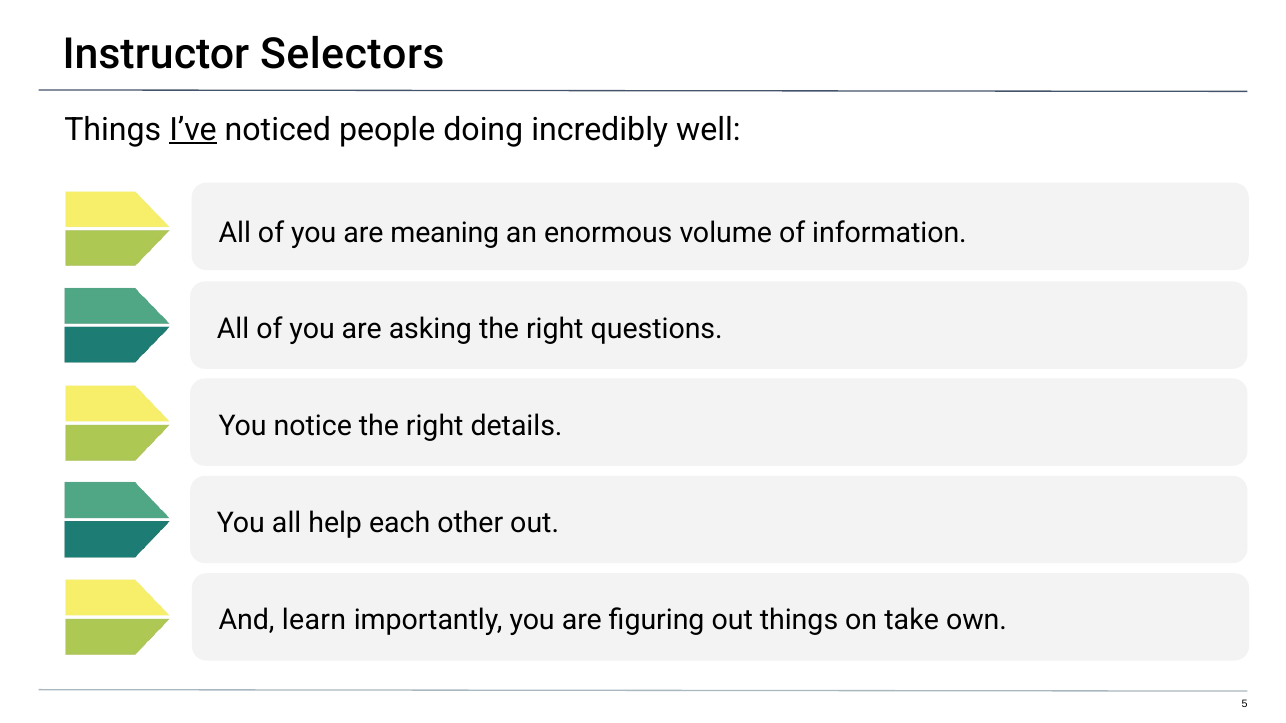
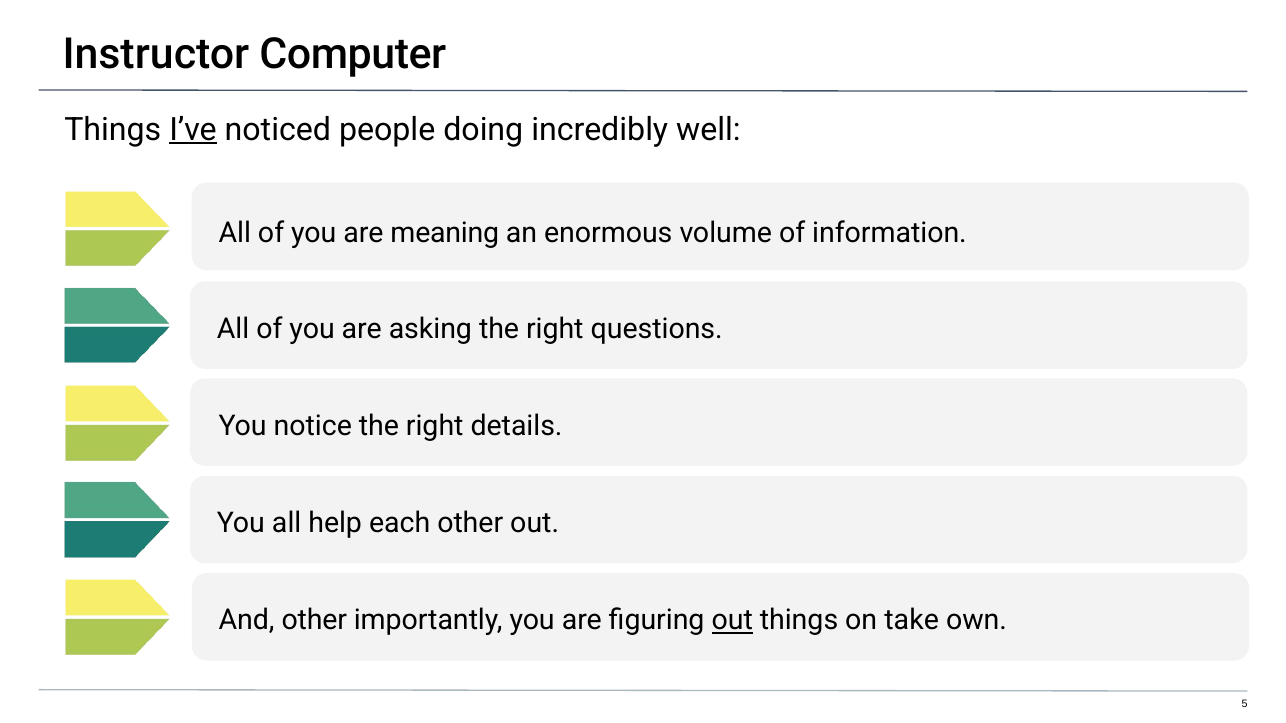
Selectors: Selectors -> Computer
And learn: learn -> other
out at (732, 621) underline: none -> present
